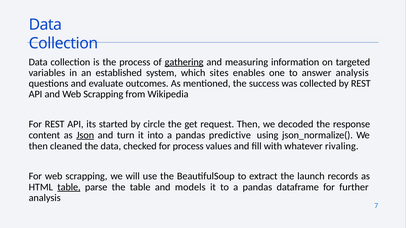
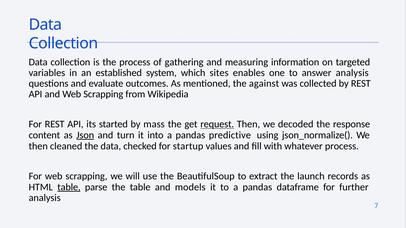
gathering underline: present -> none
success: success -> against
circle: circle -> mass
request underline: none -> present
for process: process -> startup
whatever rivaling: rivaling -> process
